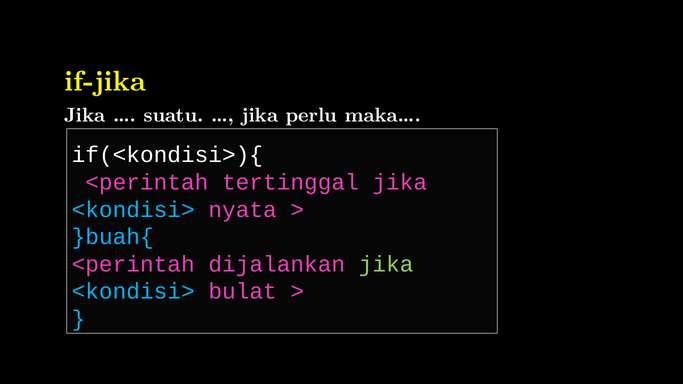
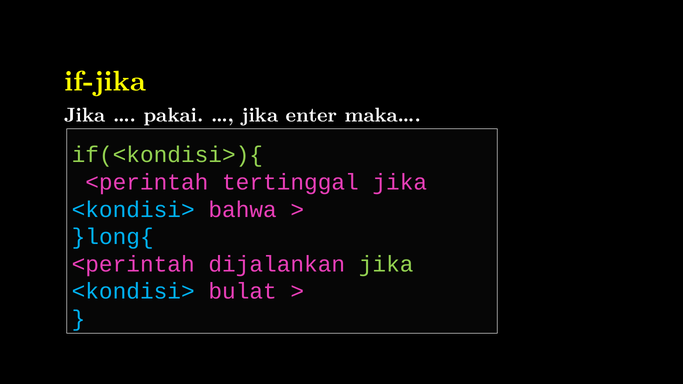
suatu: suatu -> pakai
perlu: perlu -> enter
if(<kondisi>){ colour: white -> light green
nyata: nyata -> bahwa
}buah{: }buah{ -> }long{
